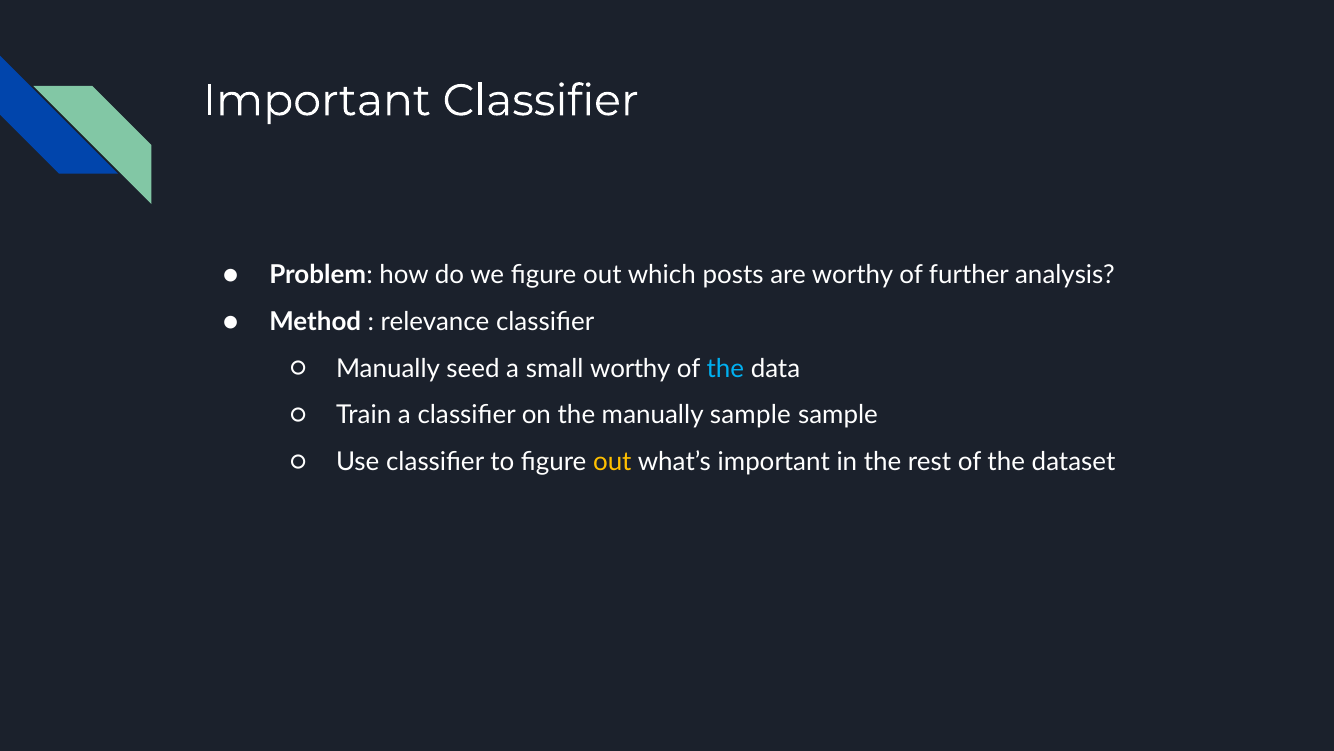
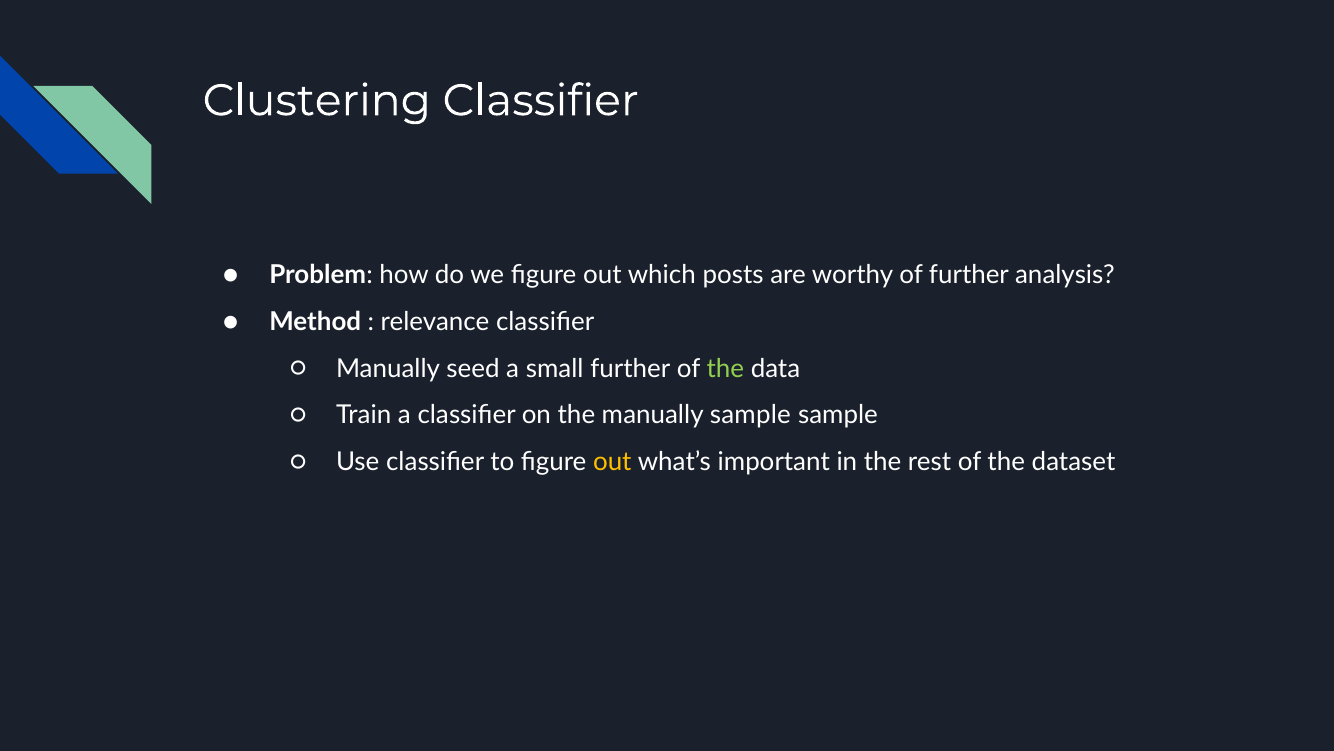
Important at (317, 101): Important -> Clustering
small worthy: worthy -> further
the at (725, 368) colour: light blue -> light green
